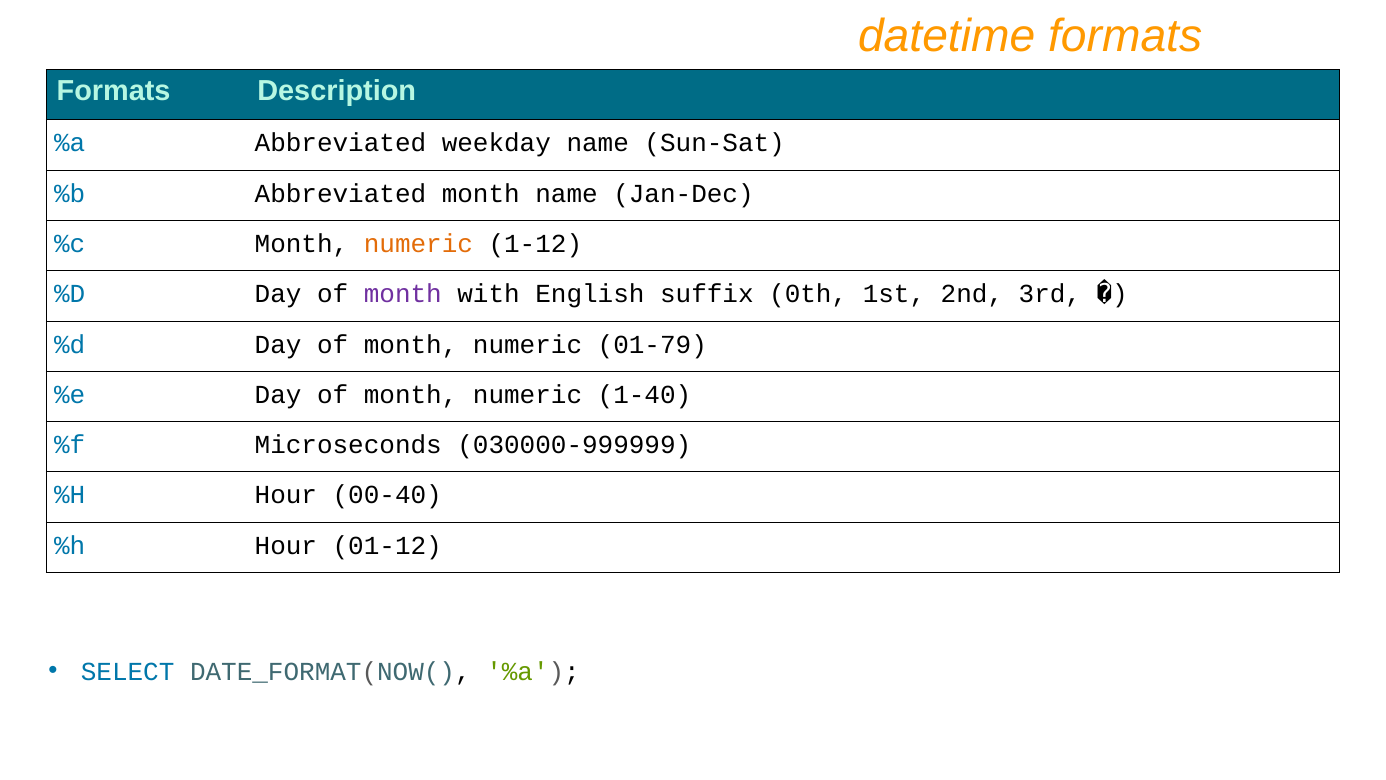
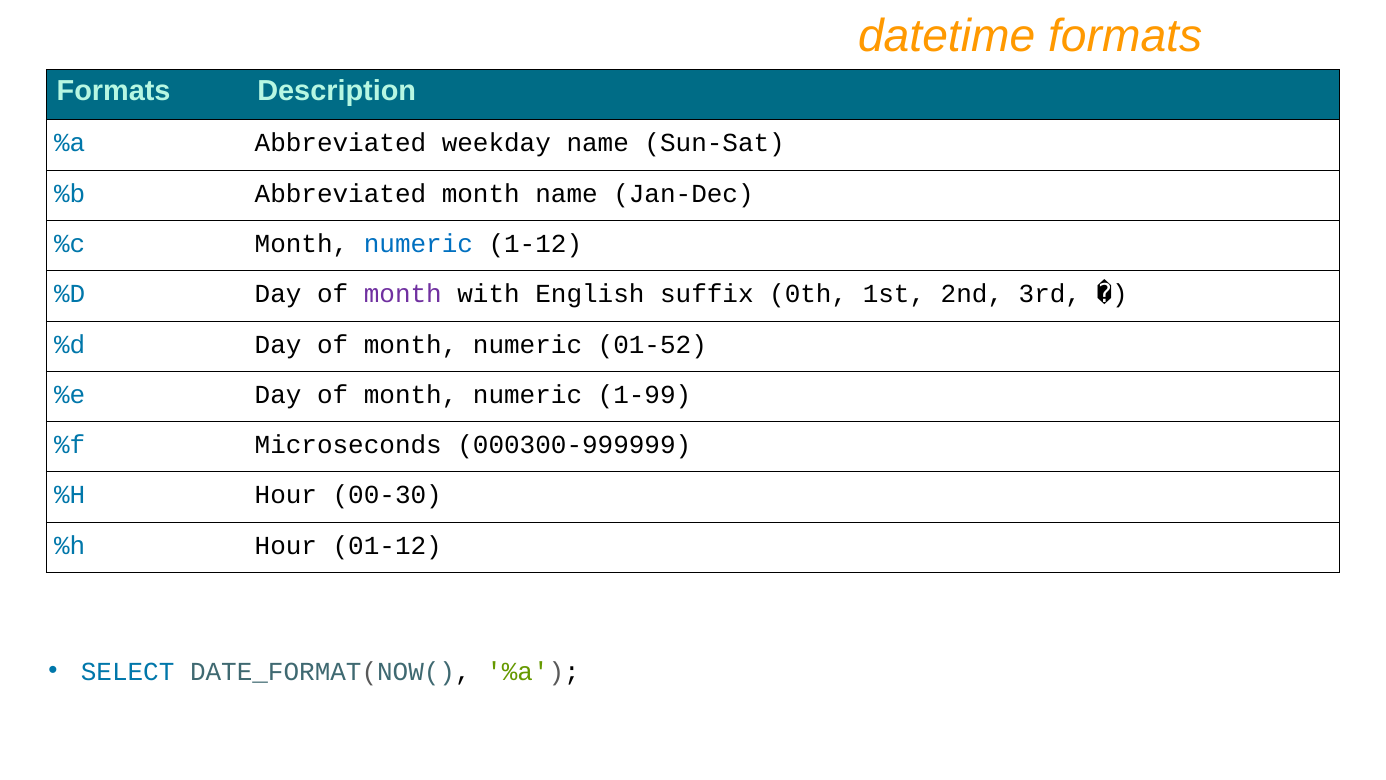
numeric at (418, 244) colour: orange -> blue
01-79: 01-79 -> 01-52
1-40: 1-40 -> 1-99
030000-999999: 030000-999999 -> 000300-999999
00-40: 00-40 -> 00-30
